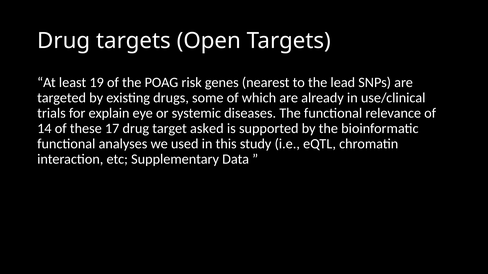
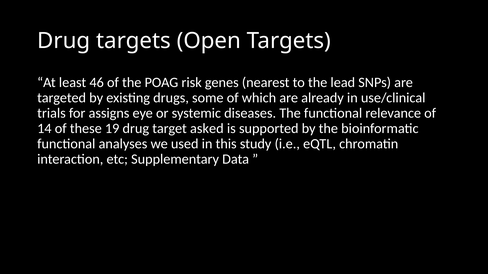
19: 19 -> 46
explain: explain -> assigns
17: 17 -> 19
